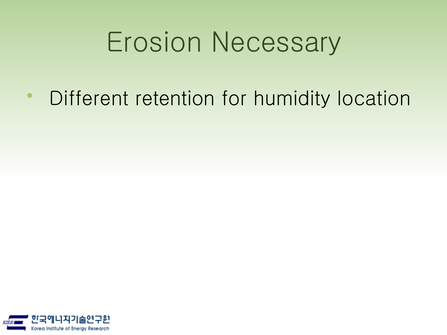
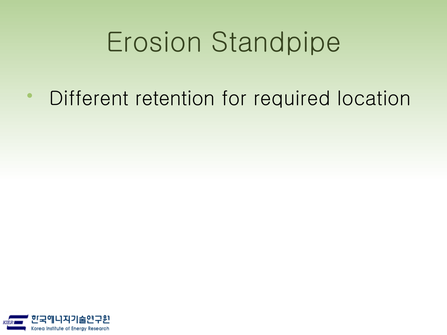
Necessary: Necessary -> Standpipe
humidity: humidity -> required
